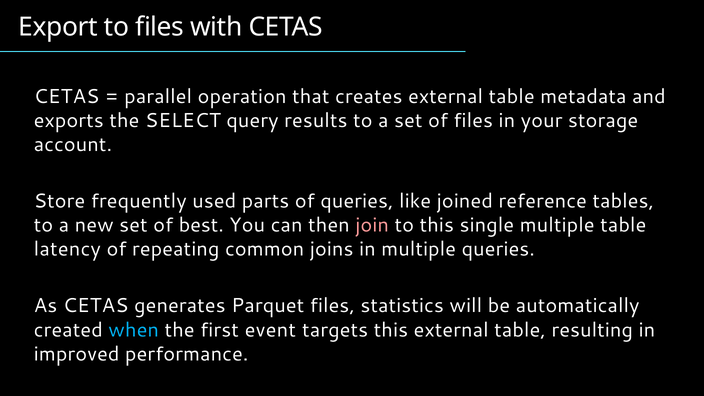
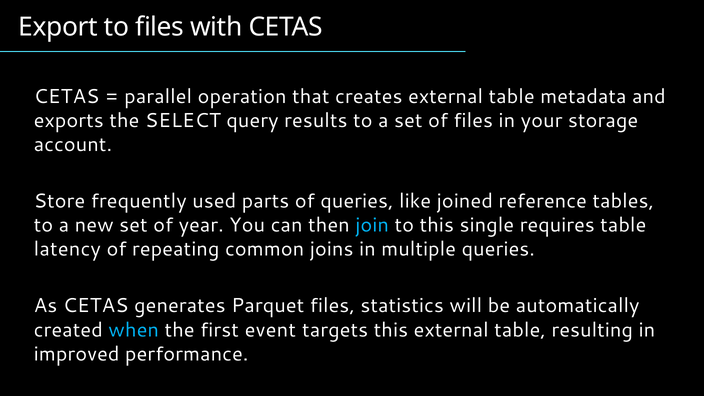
best: best -> year
join colour: pink -> light blue
single multiple: multiple -> requires
